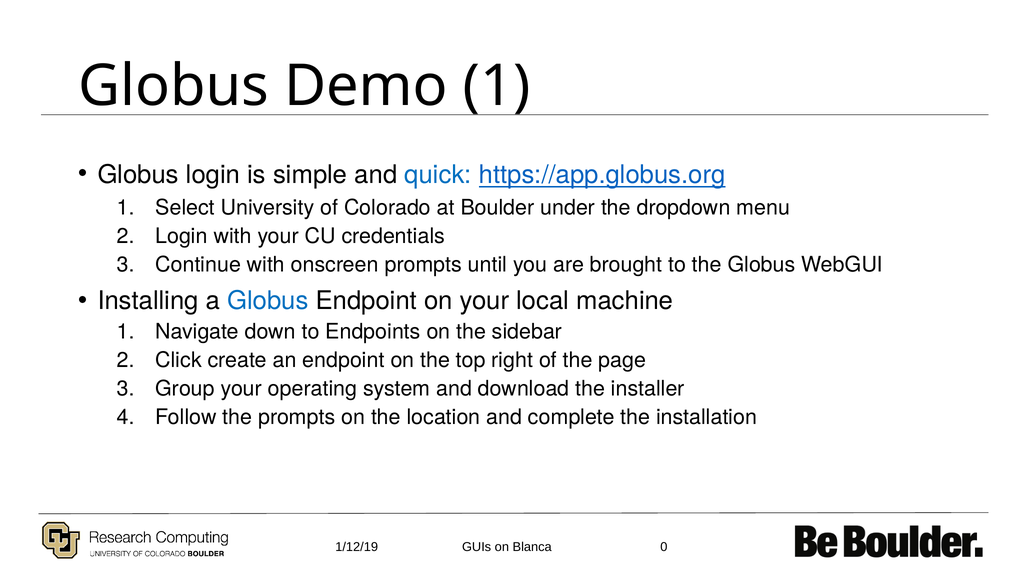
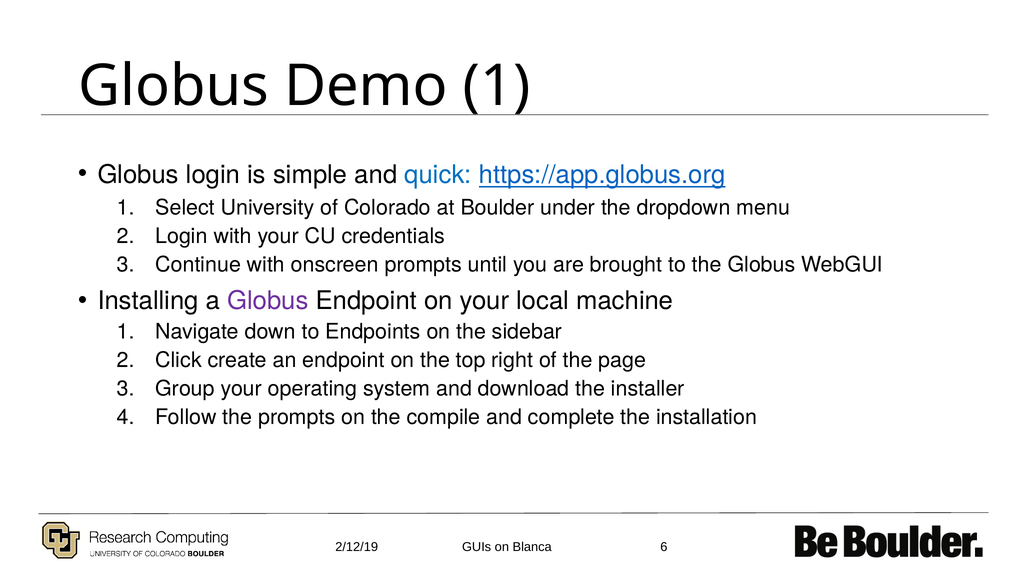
Globus at (268, 301) colour: blue -> purple
location: location -> compile
1/12/19: 1/12/19 -> 2/12/19
0: 0 -> 6
